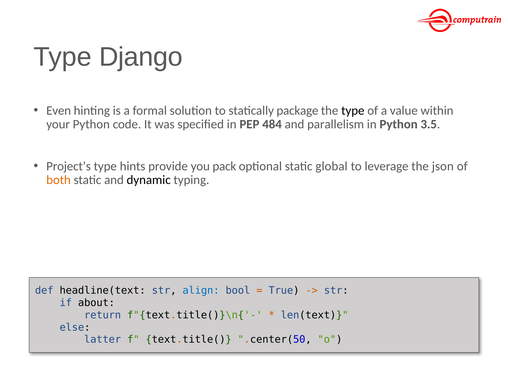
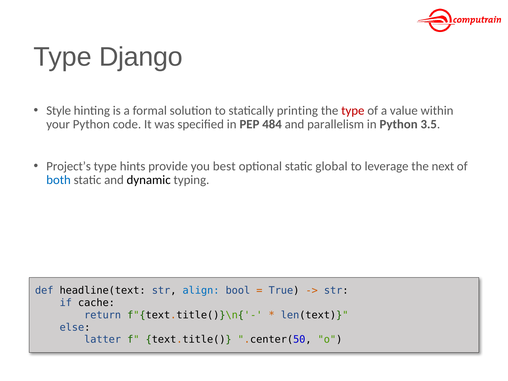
Even: Even -> Style
package: package -> printing
type at (353, 111) colour: black -> red
pack: pack -> best
json: json -> next
both colour: orange -> blue
about: about -> cache
